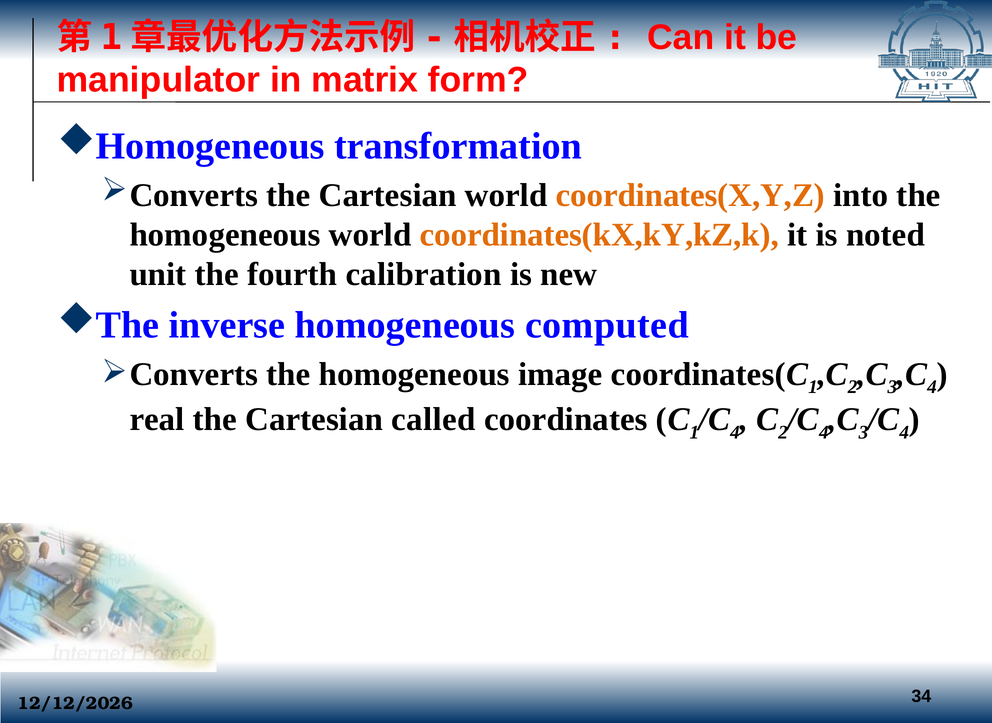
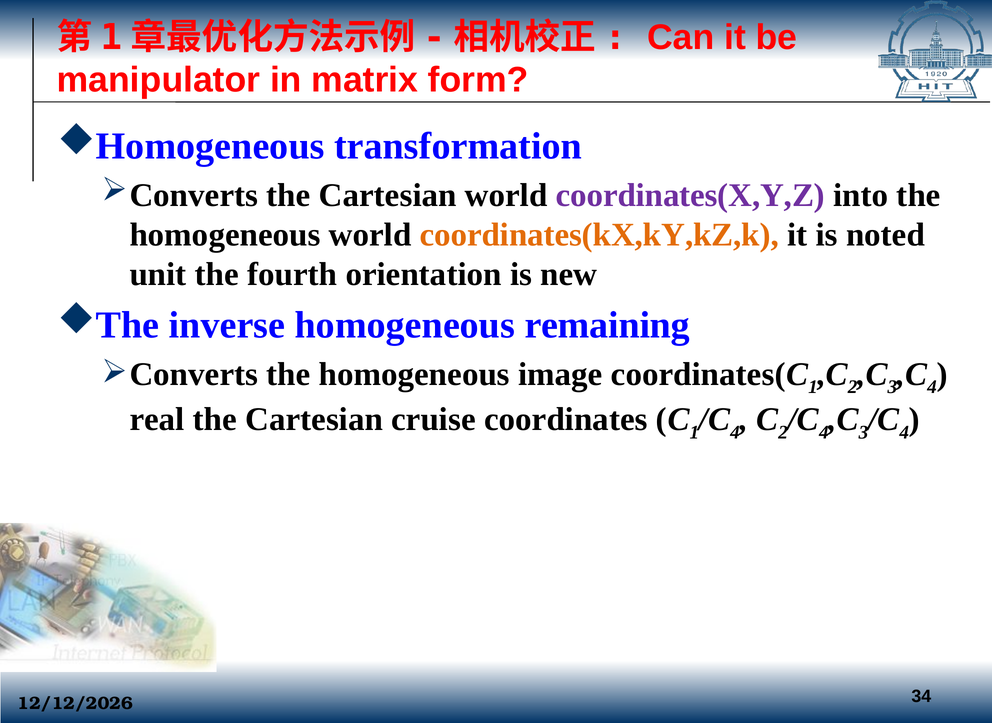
coordinates(X,Y,Z colour: orange -> purple
calibration: calibration -> orientation
computed: computed -> remaining
called: called -> cruise
